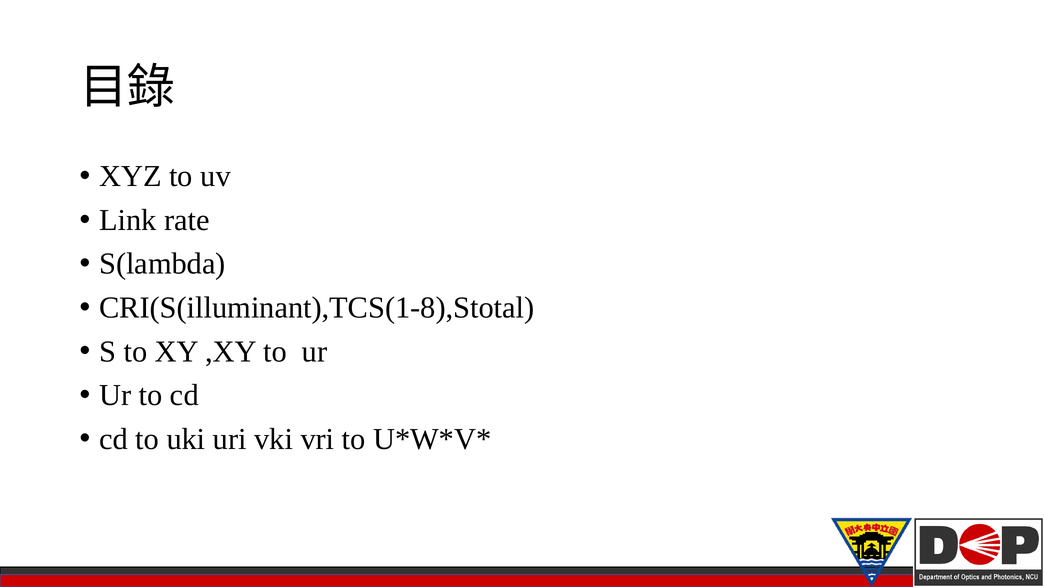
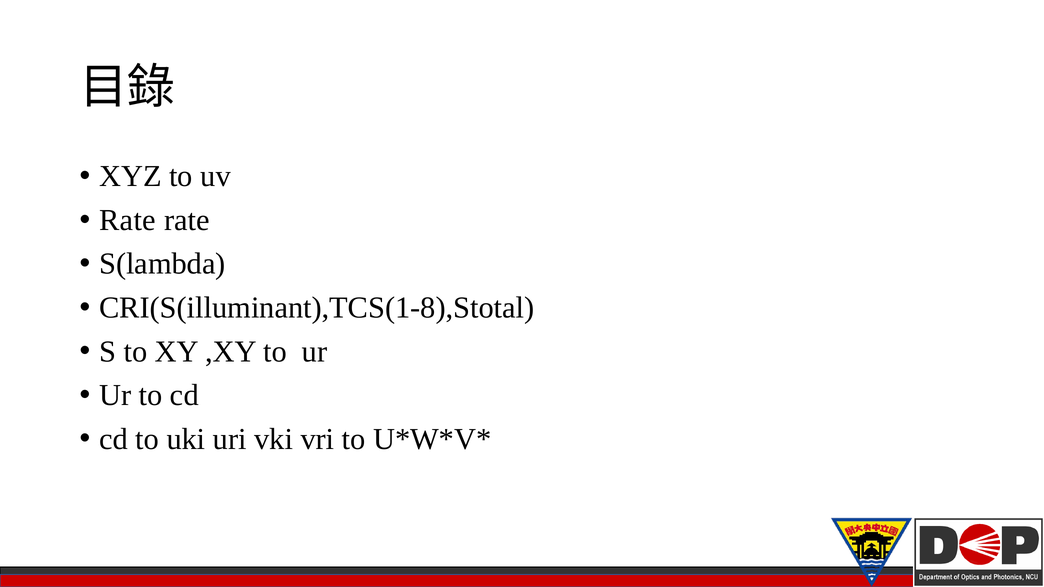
Link at (128, 220): Link -> Rate
